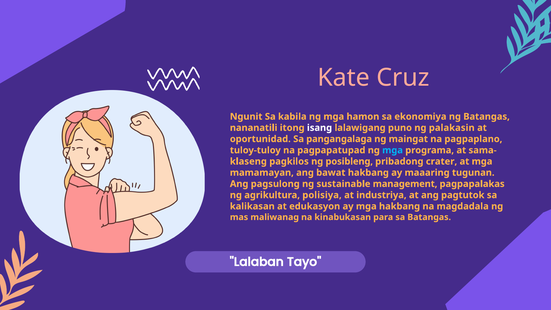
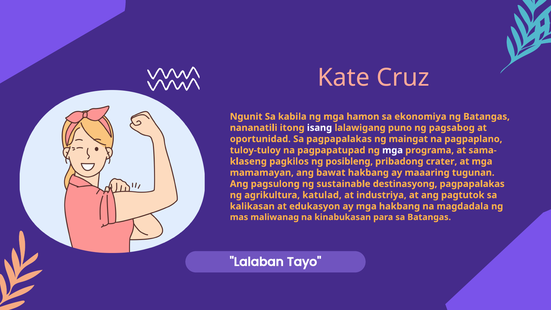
palakasin: palakasin -> pagsabog
Sa pangangalaga: pangangalaga -> pagpapalakas
mga at (393, 150) colour: light blue -> white
management: management -> destinasyong
polisiya: polisiya -> katulad
